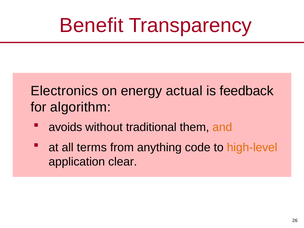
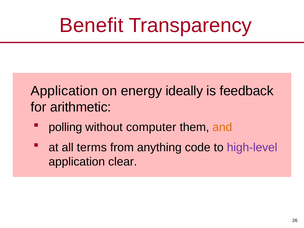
Electronics at (64, 91): Electronics -> Application
actual: actual -> ideally
algorithm: algorithm -> arithmetic
avoids: avoids -> polling
traditional: traditional -> computer
high-level colour: orange -> purple
